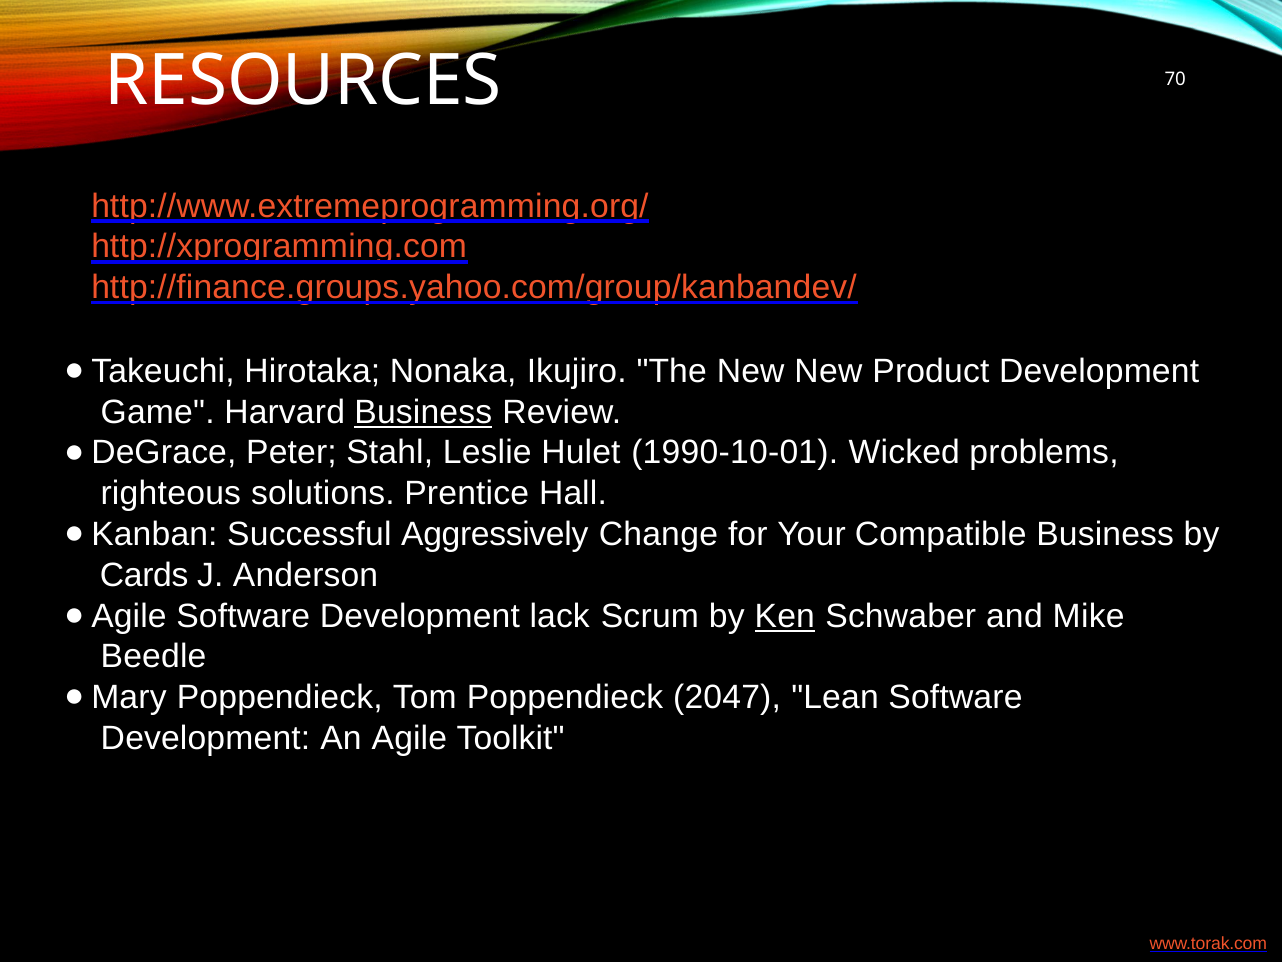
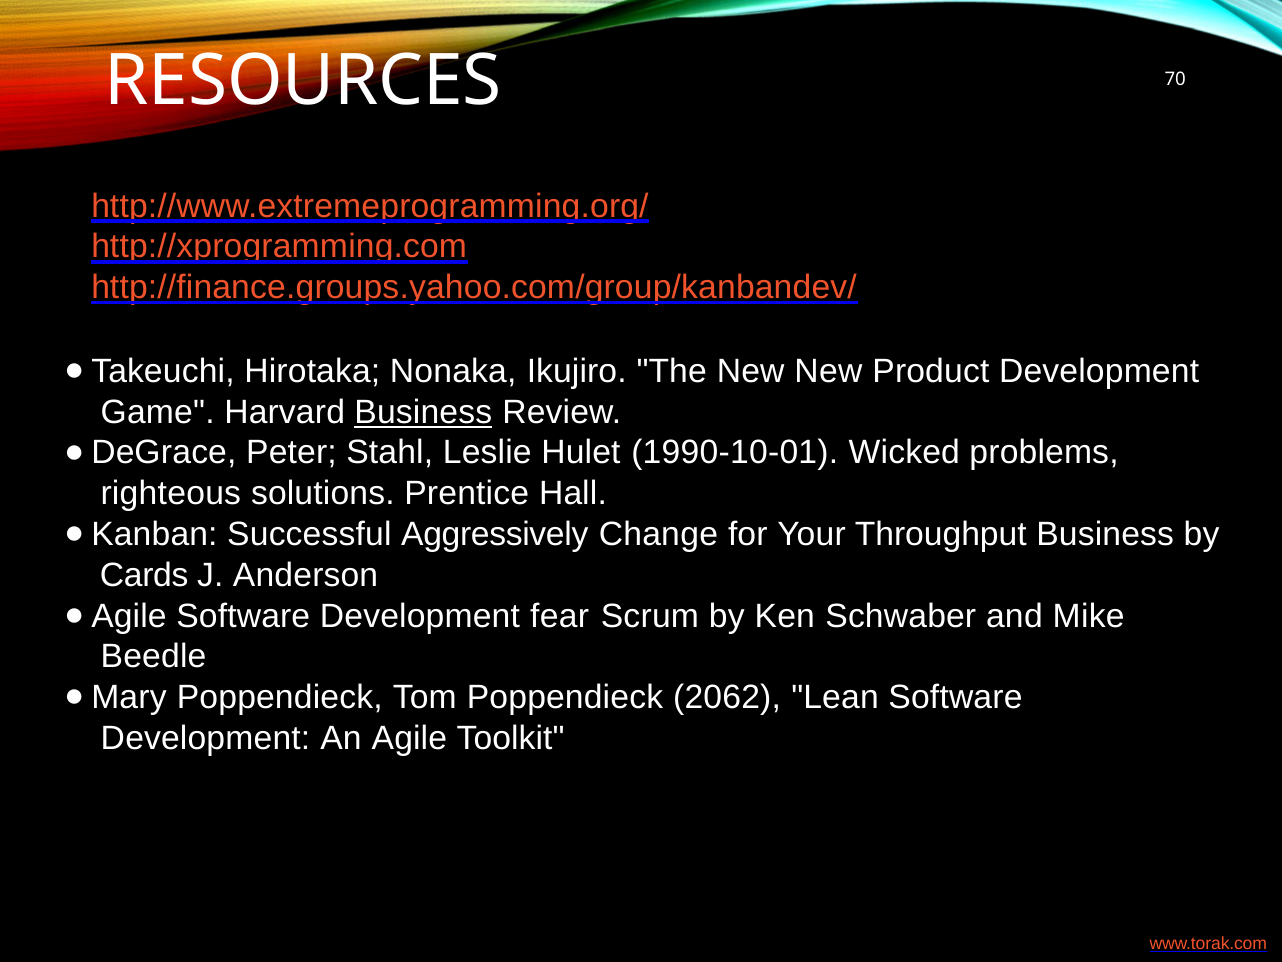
Compatible: Compatible -> Throughput
lack: lack -> fear
Ken underline: present -> none
2047: 2047 -> 2062
